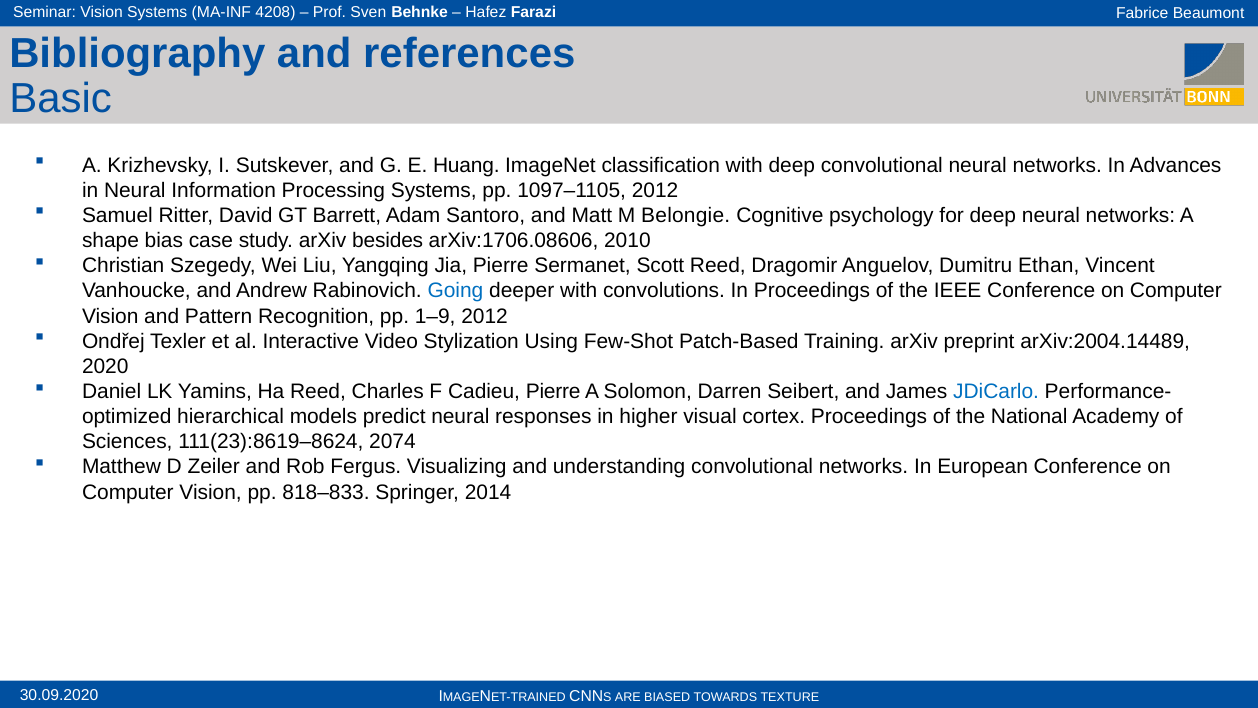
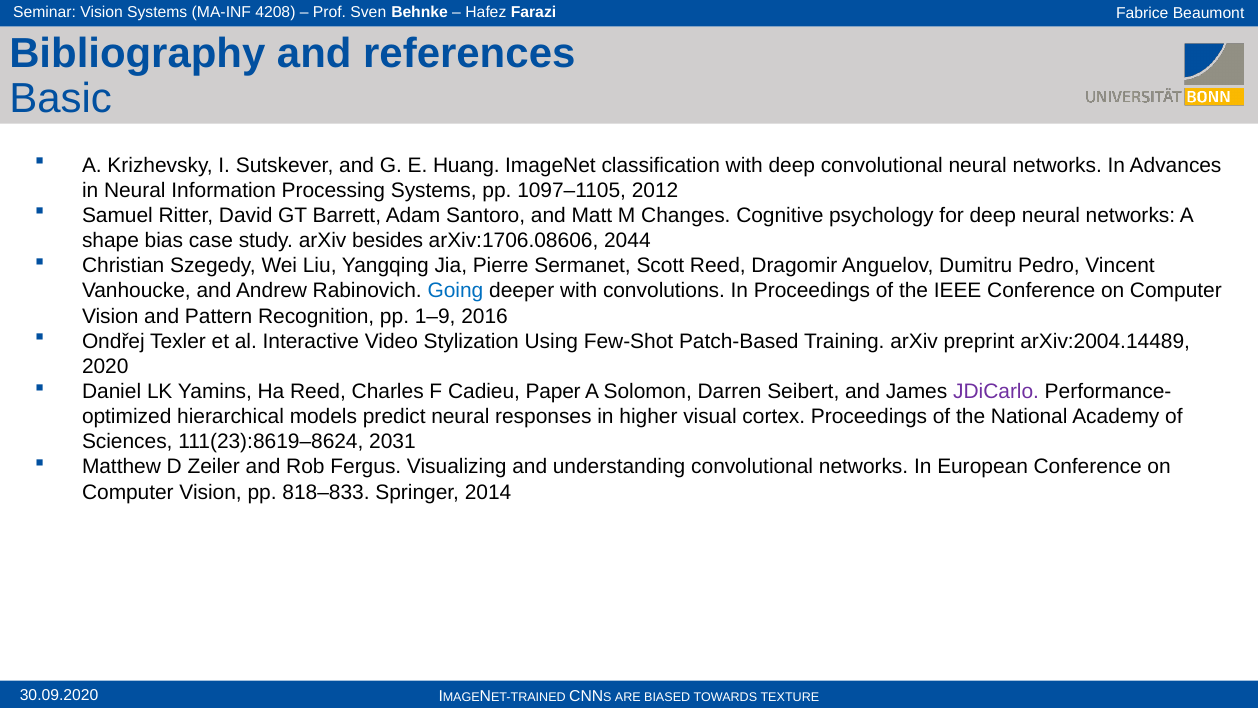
Belongie: Belongie -> Changes
2010: 2010 -> 2044
Ethan: Ethan -> Pedro
1–9 2012: 2012 -> 2016
Cadieu Pierre: Pierre -> Paper
JDiCarlo colour: blue -> purple
2074: 2074 -> 2031
